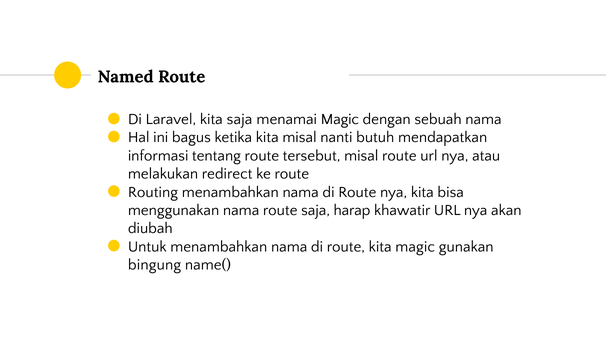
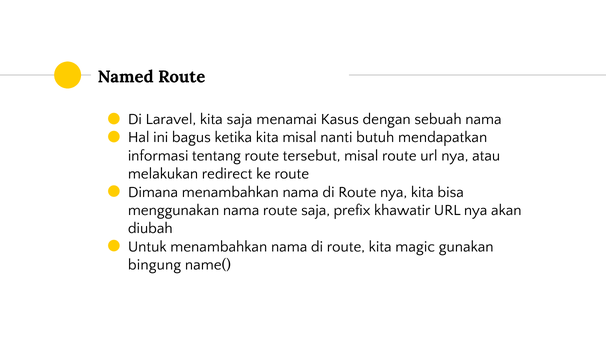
menamai Magic: Magic -> Kasus
Routing: Routing -> Dimana
harap: harap -> prefix
